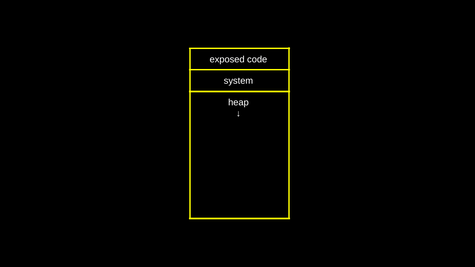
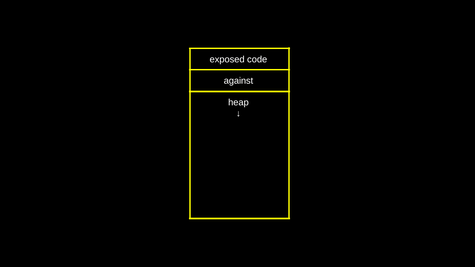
system: system -> against
